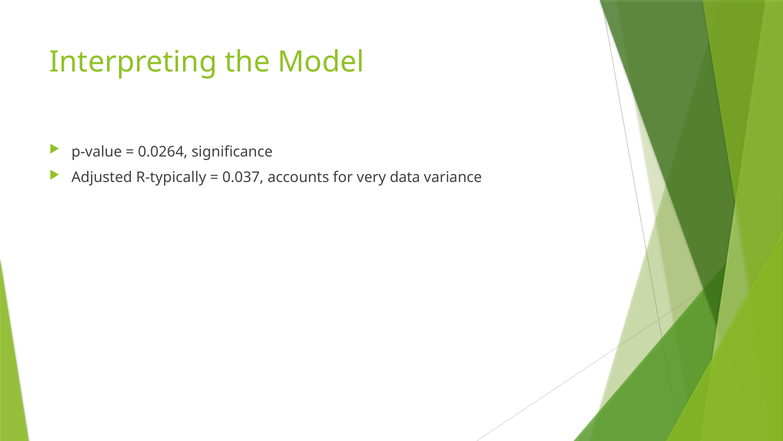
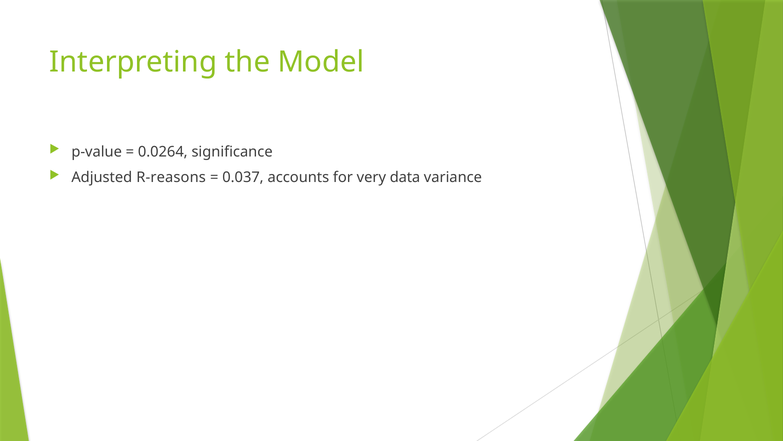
R-typically: R-typically -> R-reasons
